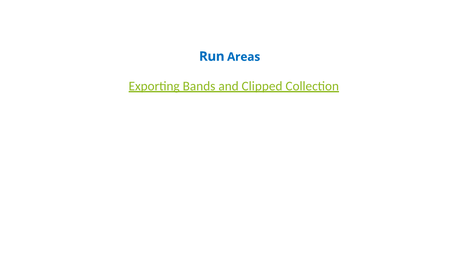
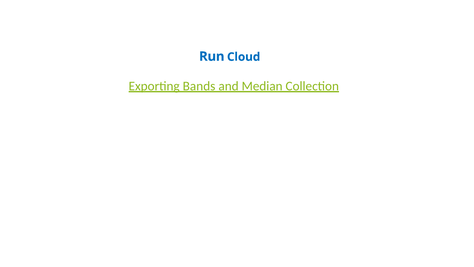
Areas: Areas -> Cloud
Clipped: Clipped -> Median
